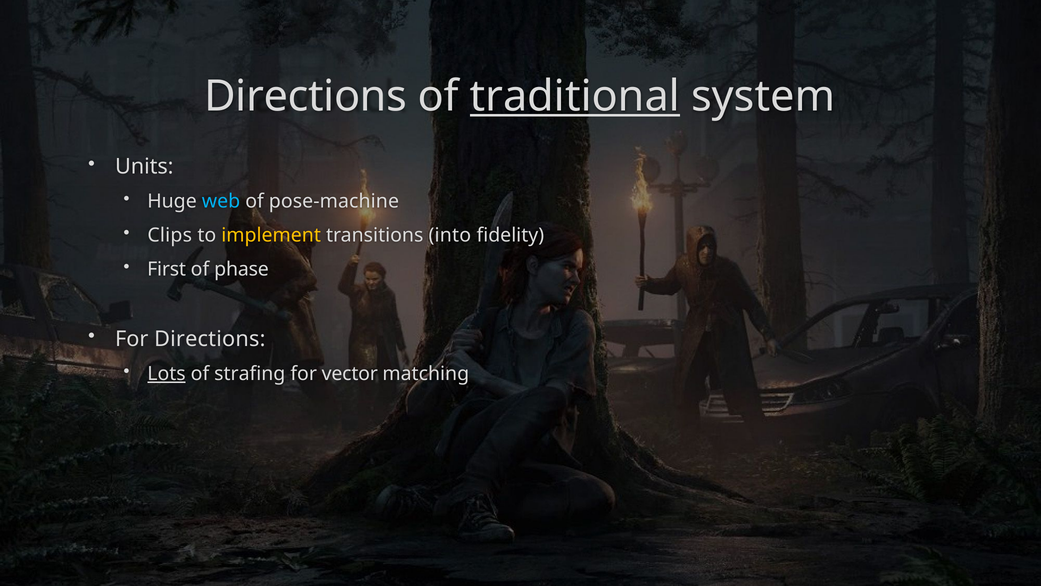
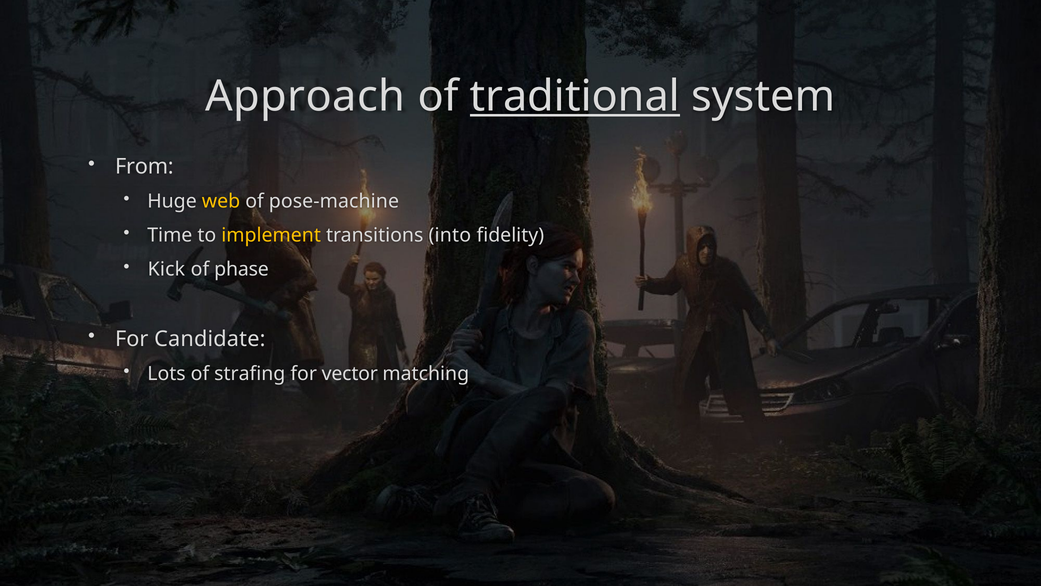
Directions at (306, 96): Directions -> Approach
Units: Units -> From
web colour: light blue -> yellow
Clips: Clips -> Time
First: First -> Kick
For Directions: Directions -> Candidate
Lots underline: present -> none
